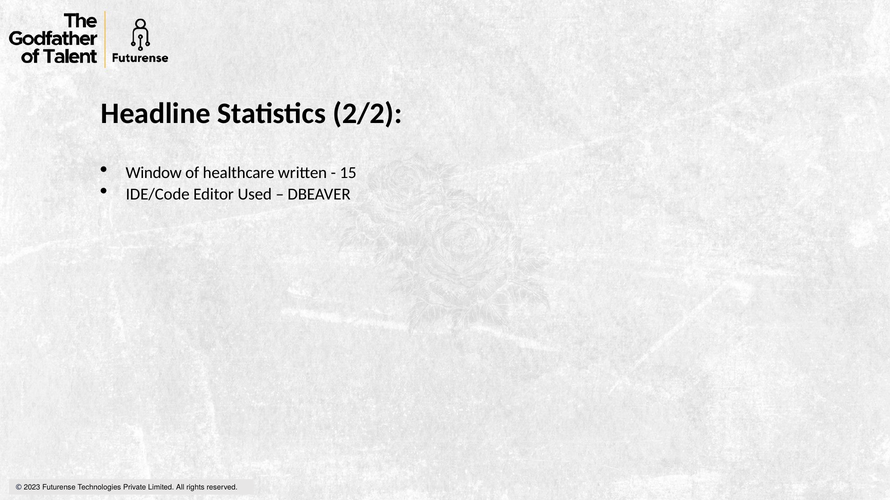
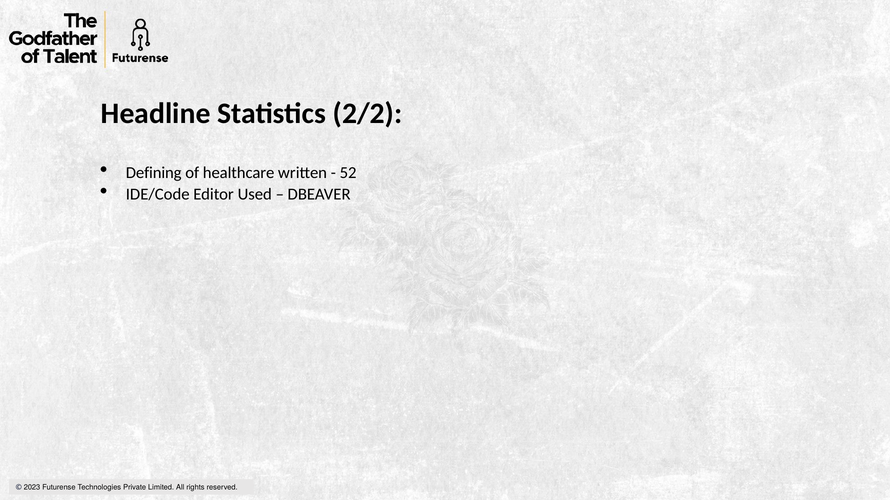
Window: Window -> Defining
15: 15 -> 52
